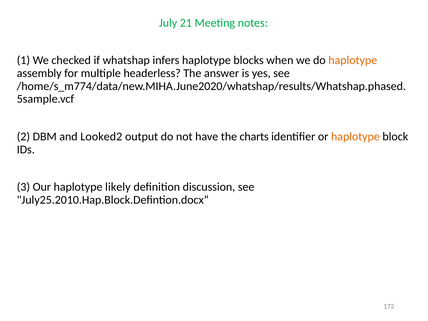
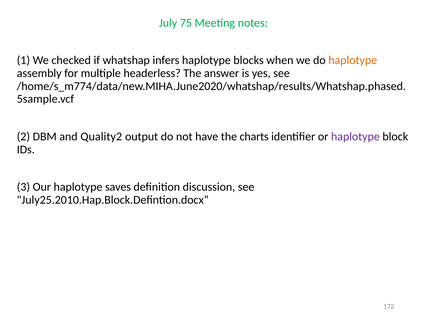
21: 21 -> 75
Looked2: Looked2 -> Quality2
haplotype at (355, 137) colour: orange -> purple
likely: likely -> saves
